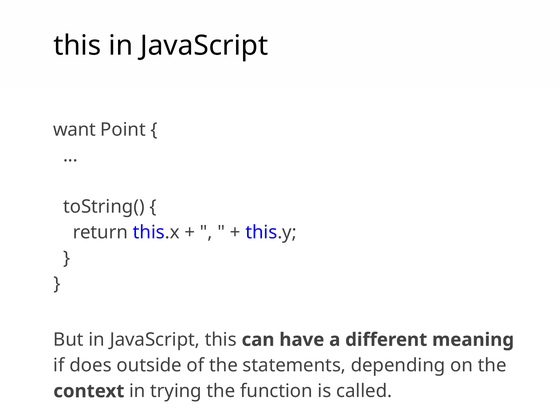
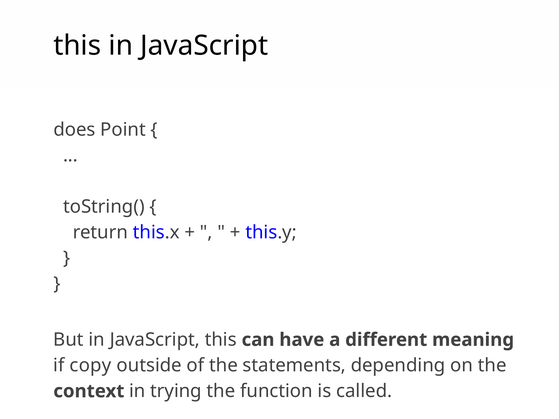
want: want -> does
does: does -> copy
